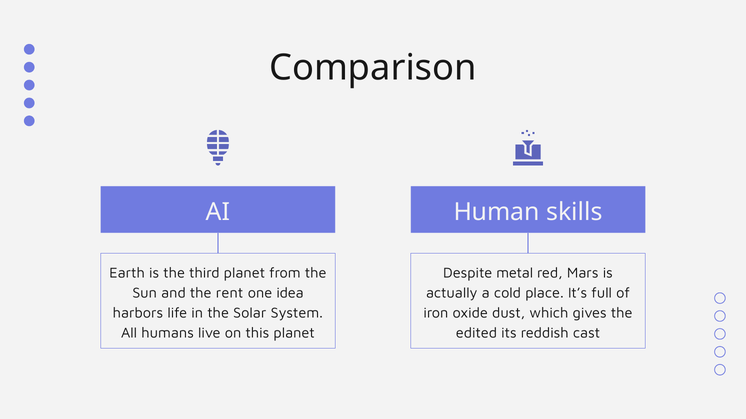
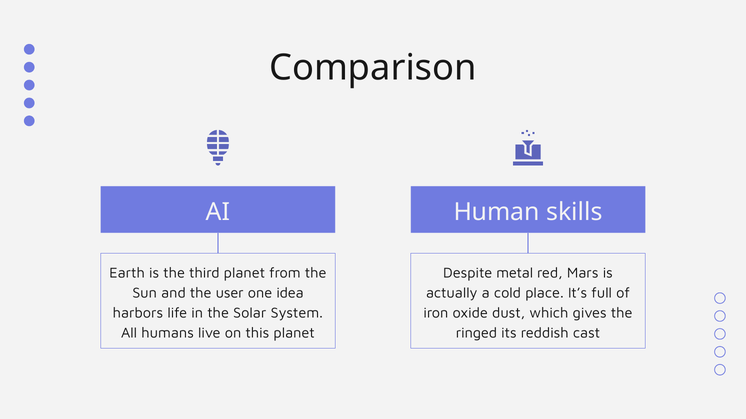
rent: rent -> user
edited: edited -> ringed
